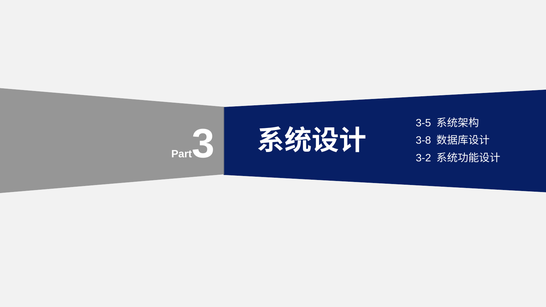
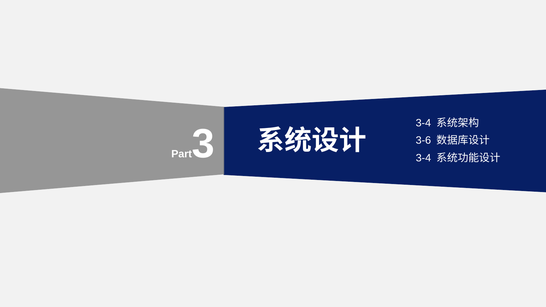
3-5 at (423, 123): 3-5 -> 3-4
3-8: 3-8 -> 3-6
3-2 at (423, 158): 3-2 -> 3-4
